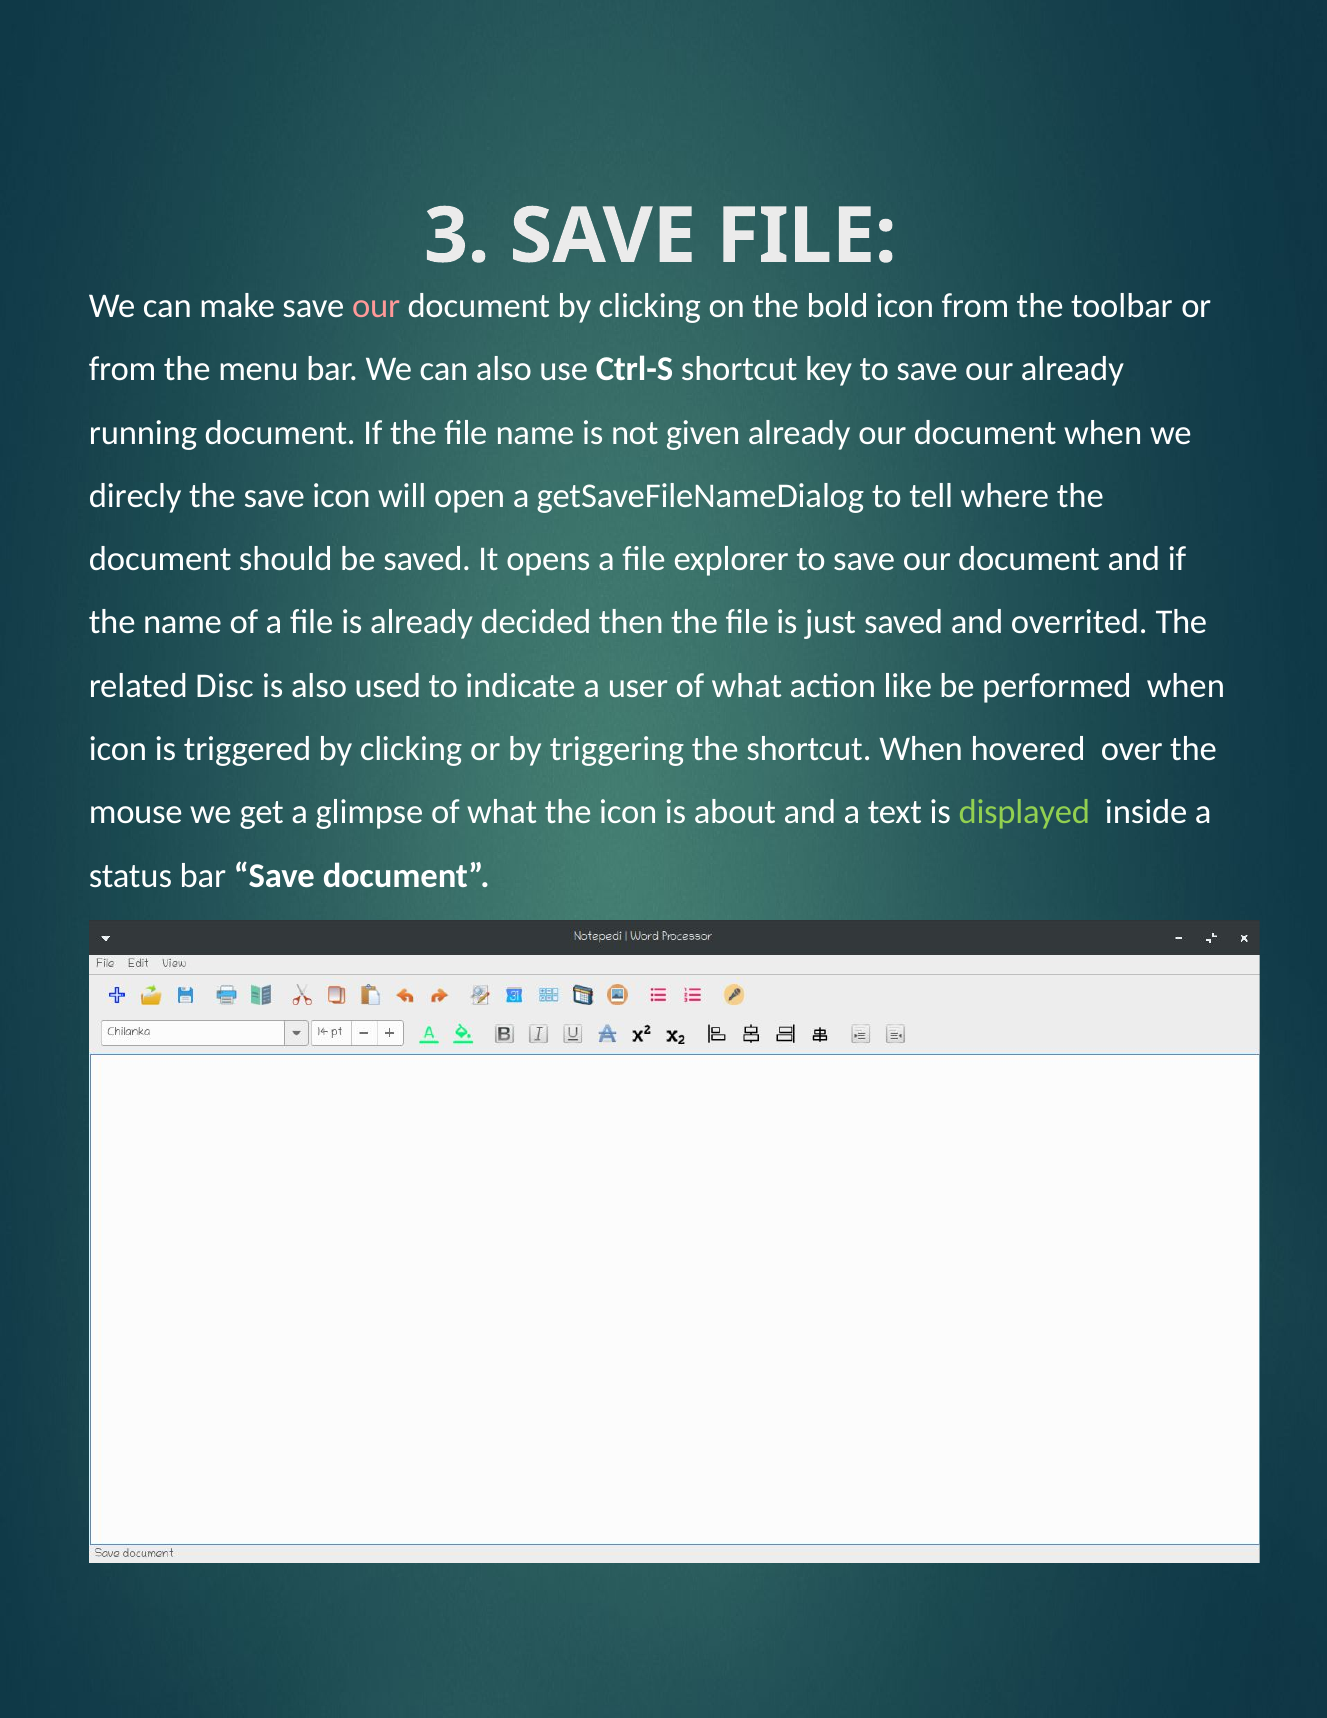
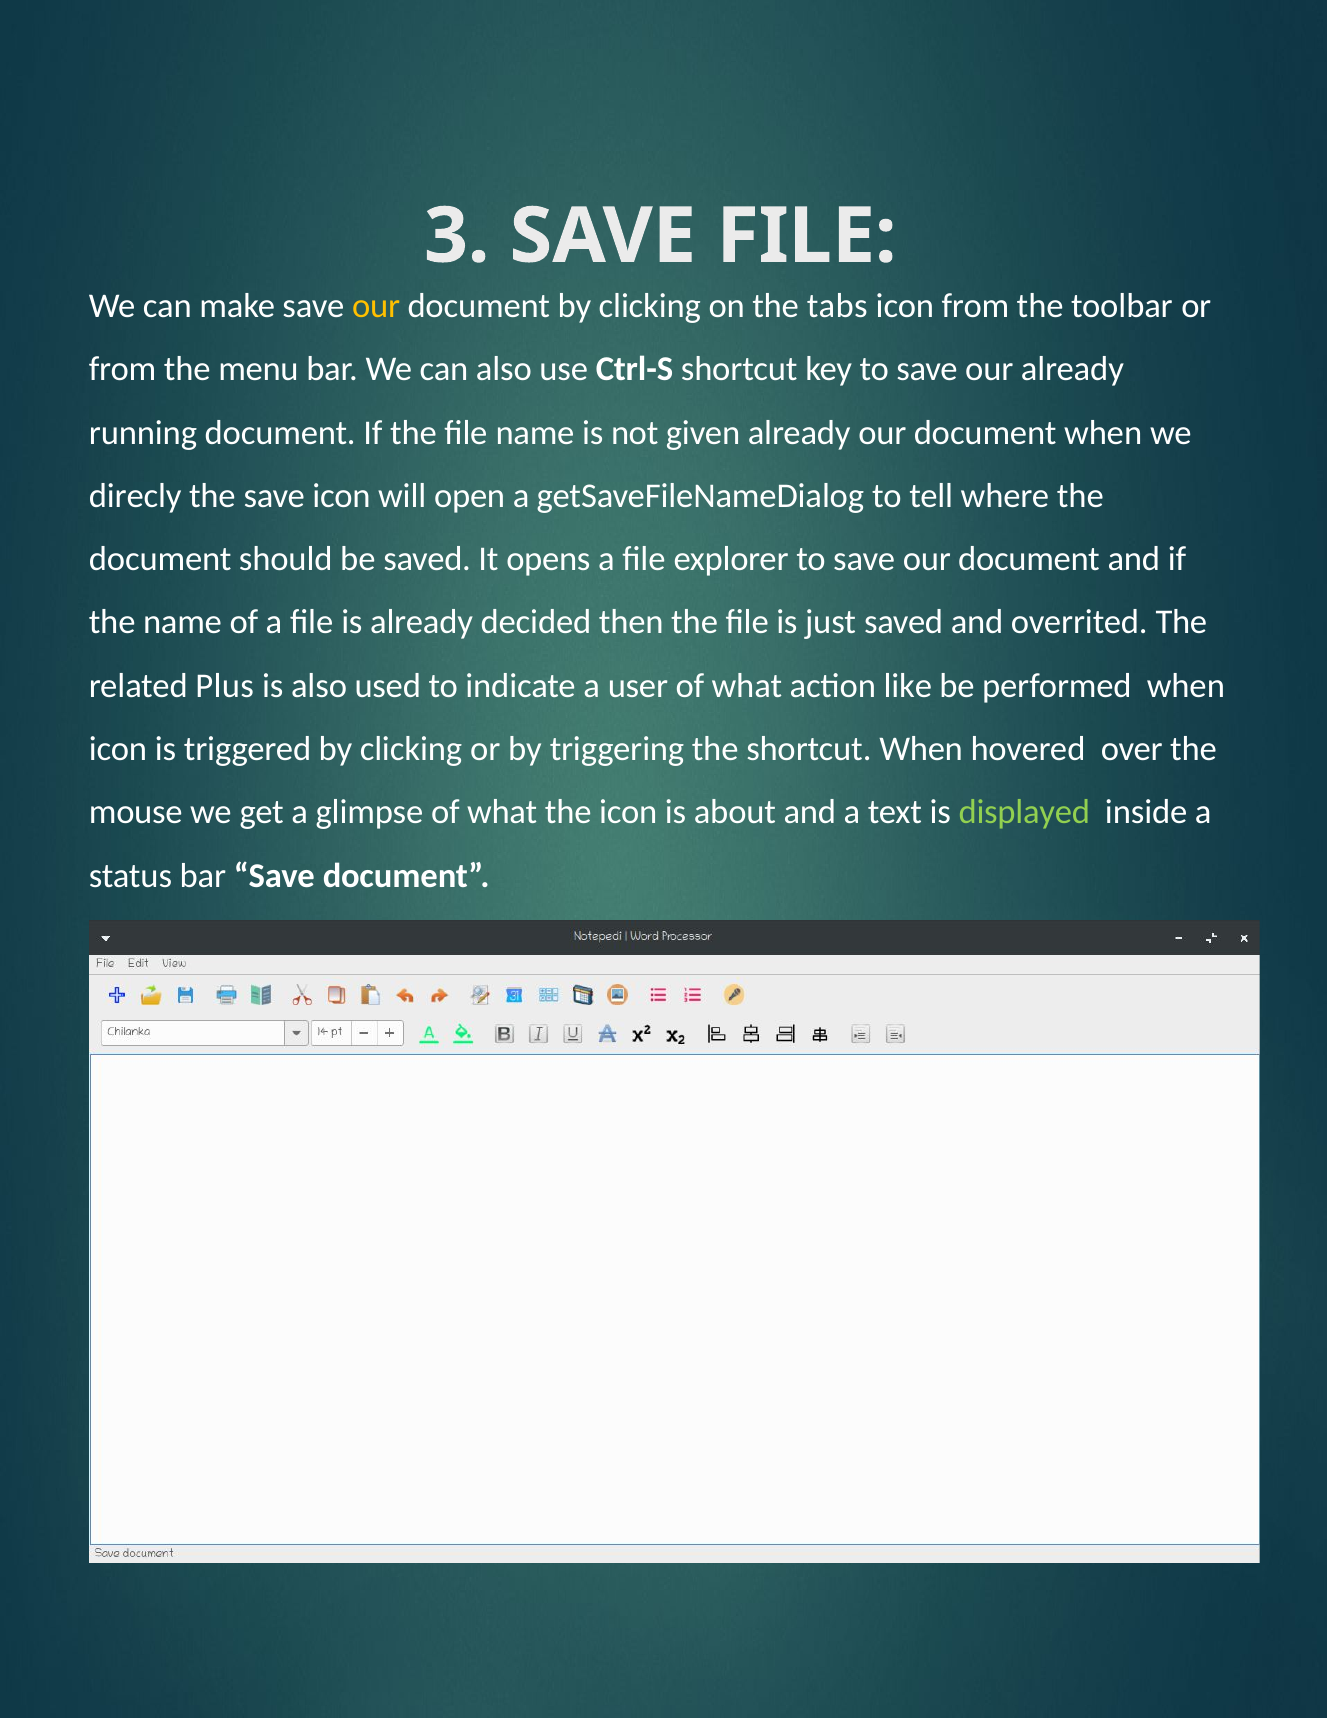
our at (376, 306) colour: pink -> yellow
bold: bold -> tabs
Disc: Disc -> Plus
